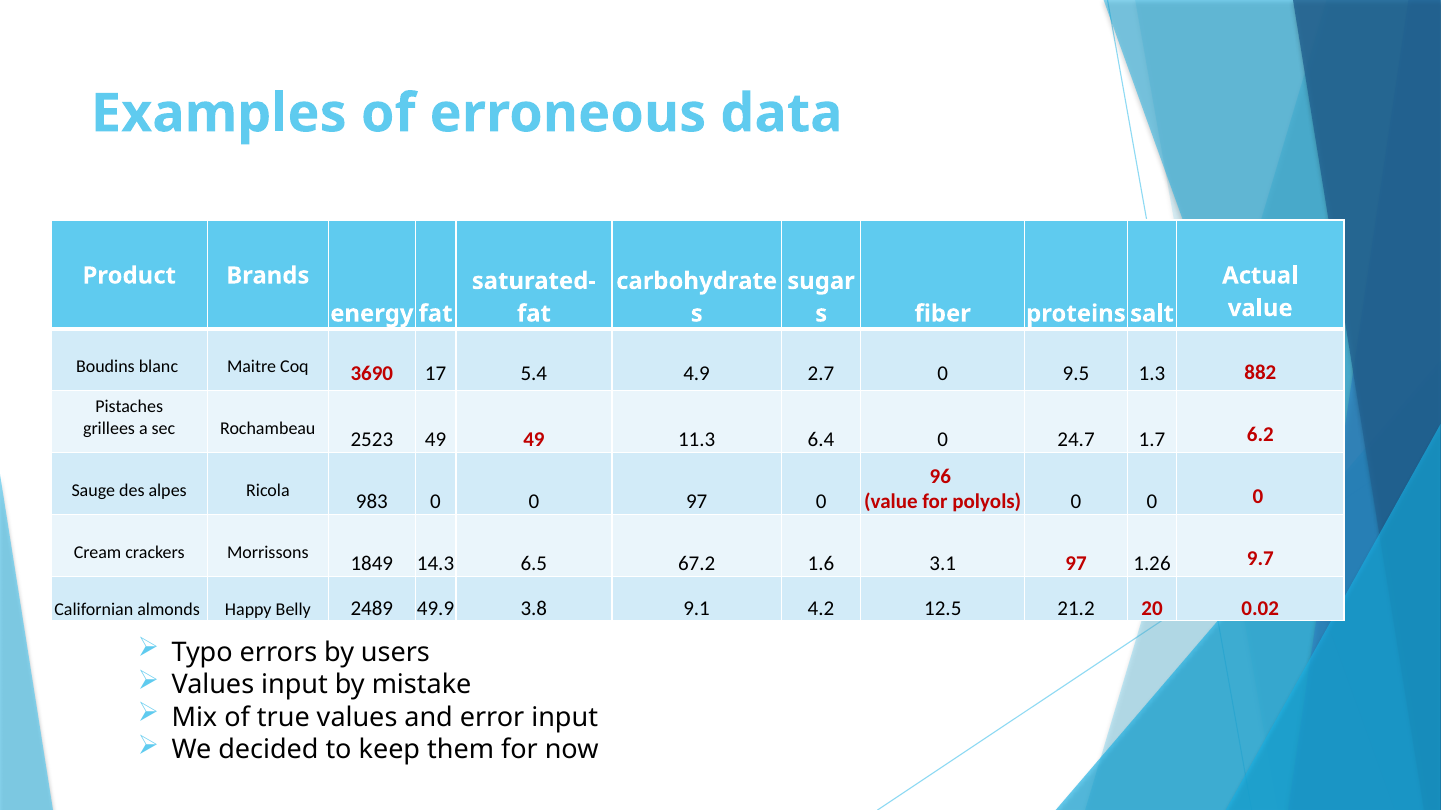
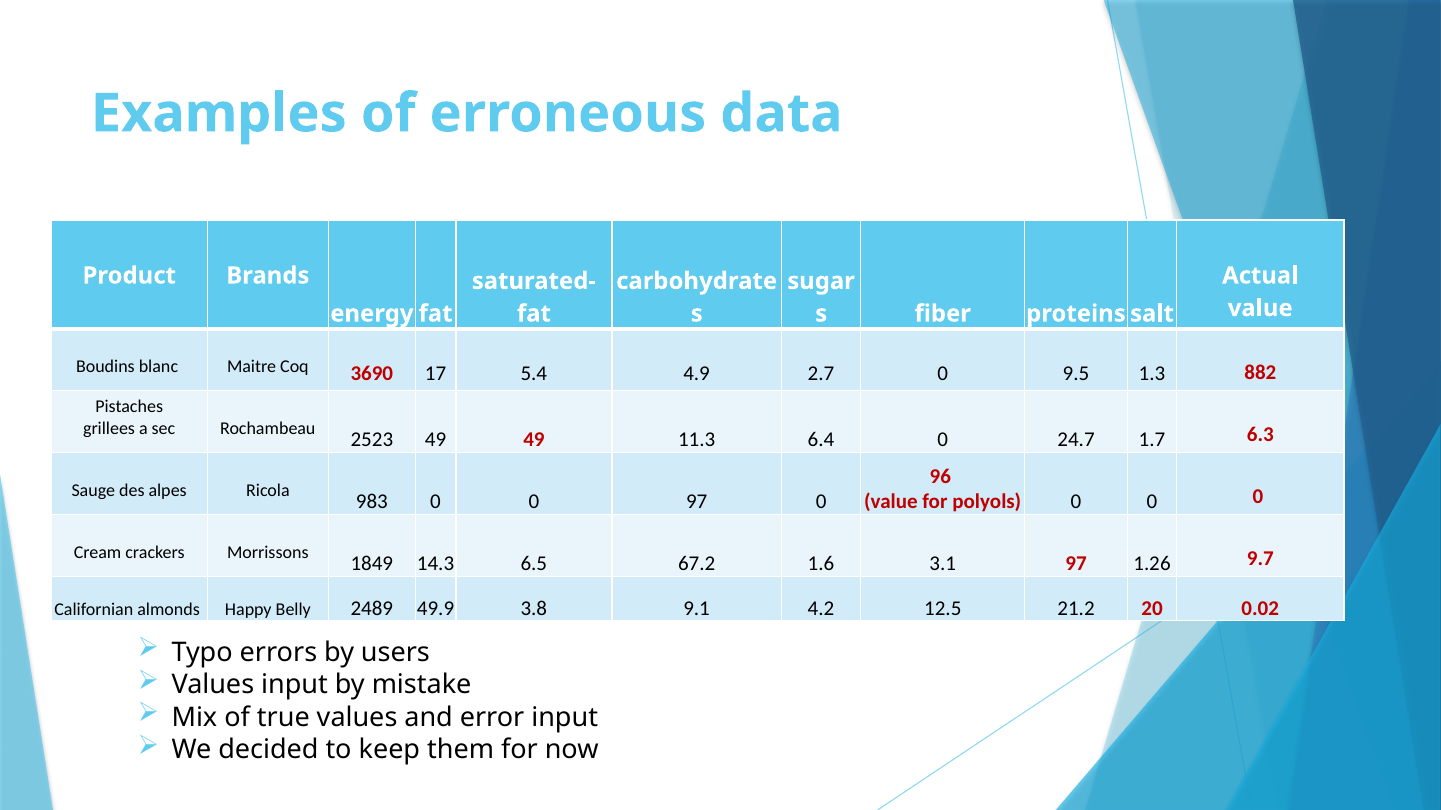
6.2: 6.2 -> 6.3
